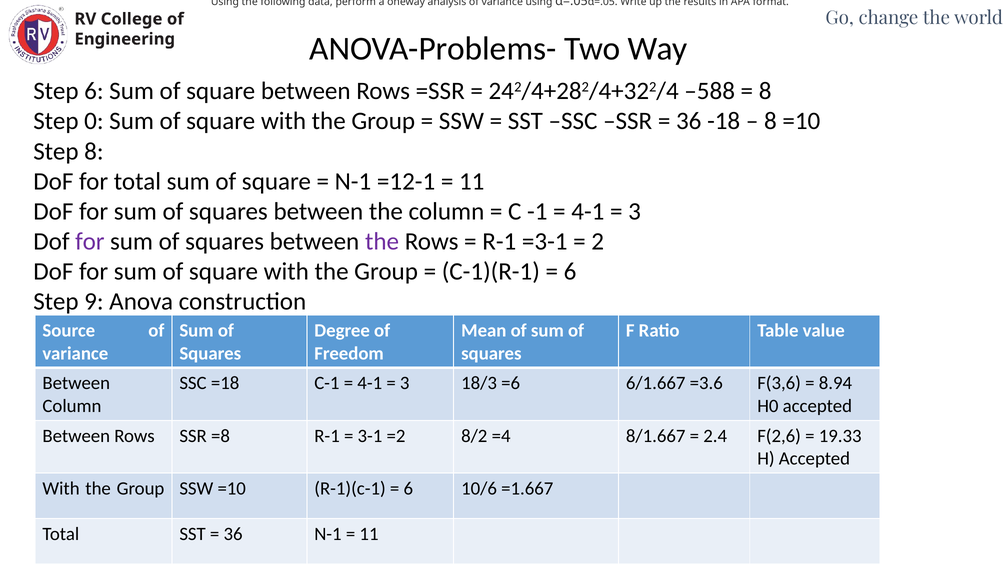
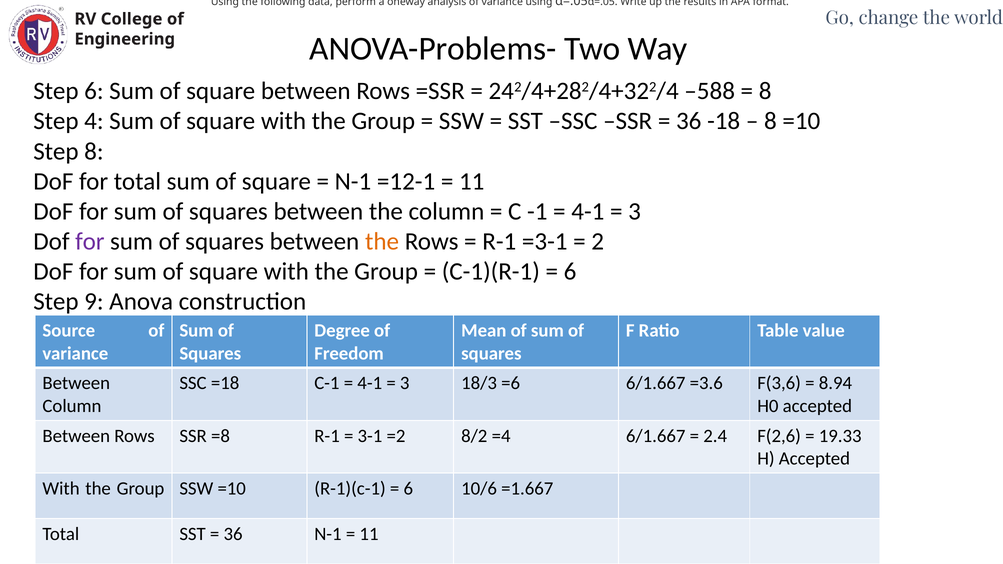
0: 0 -> 4
the at (382, 242) colour: purple -> orange
=4 8/1.667: 8/1.667 -> 6/1.667
